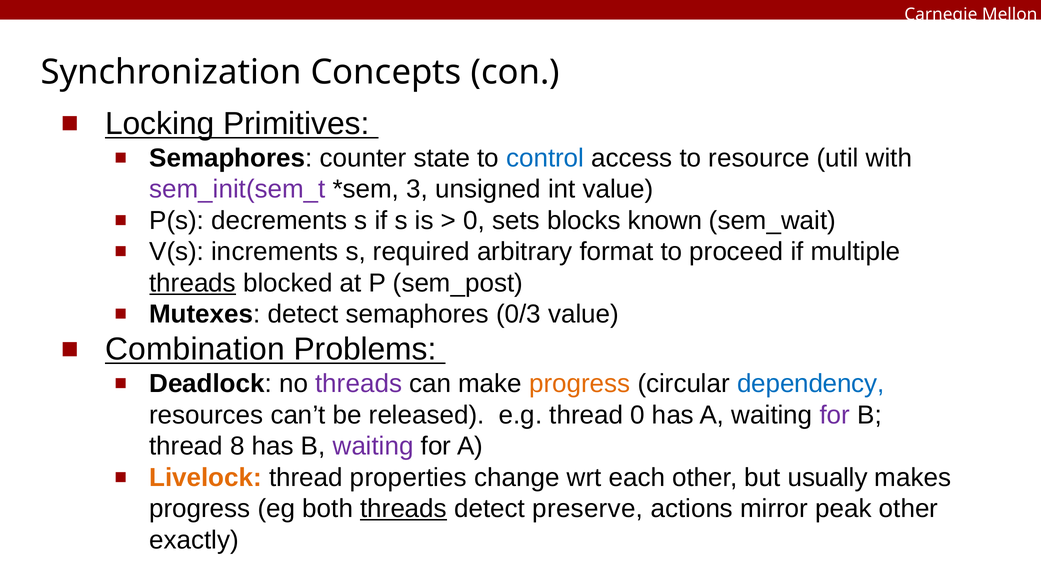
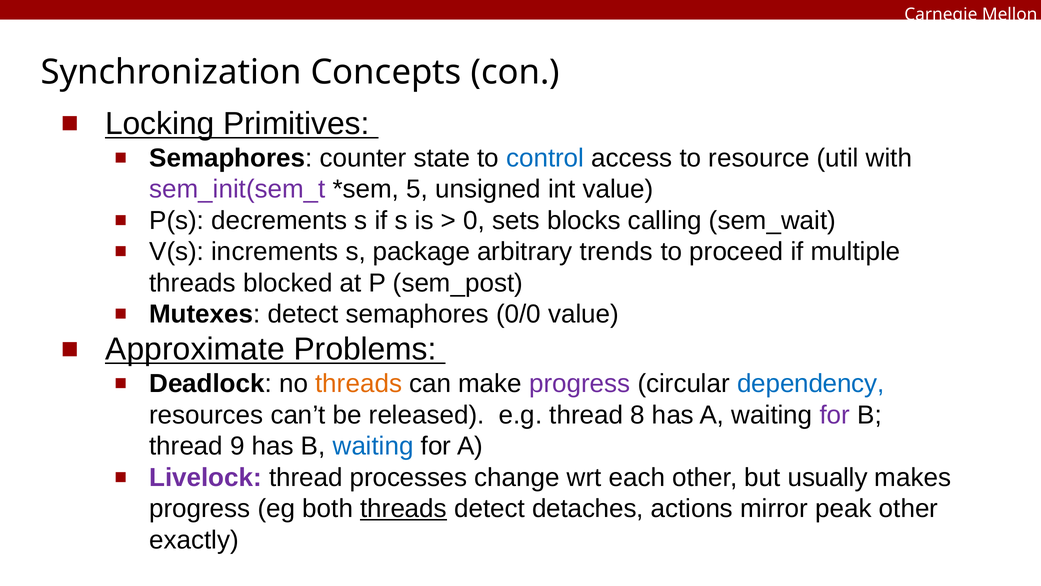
3: 3 -> 5
known: known -> calling
required: required -> package
format: format -> trends
threads at (193, 283) underline: present -> none
0/3: 0/3 -> 0/0
Combination: Combination -> Approximate
threads at (359, 383) colour: purple -> orange
progress at (580, 383) colour: orange -> purple
thread 0: 0 -> 8
8: 8 -> 9
waiting at (373, 446) colour: purple -> blue
Livelock colour: orange -> purple
properties: properties -> processes
preserve: preserve -> detaches
